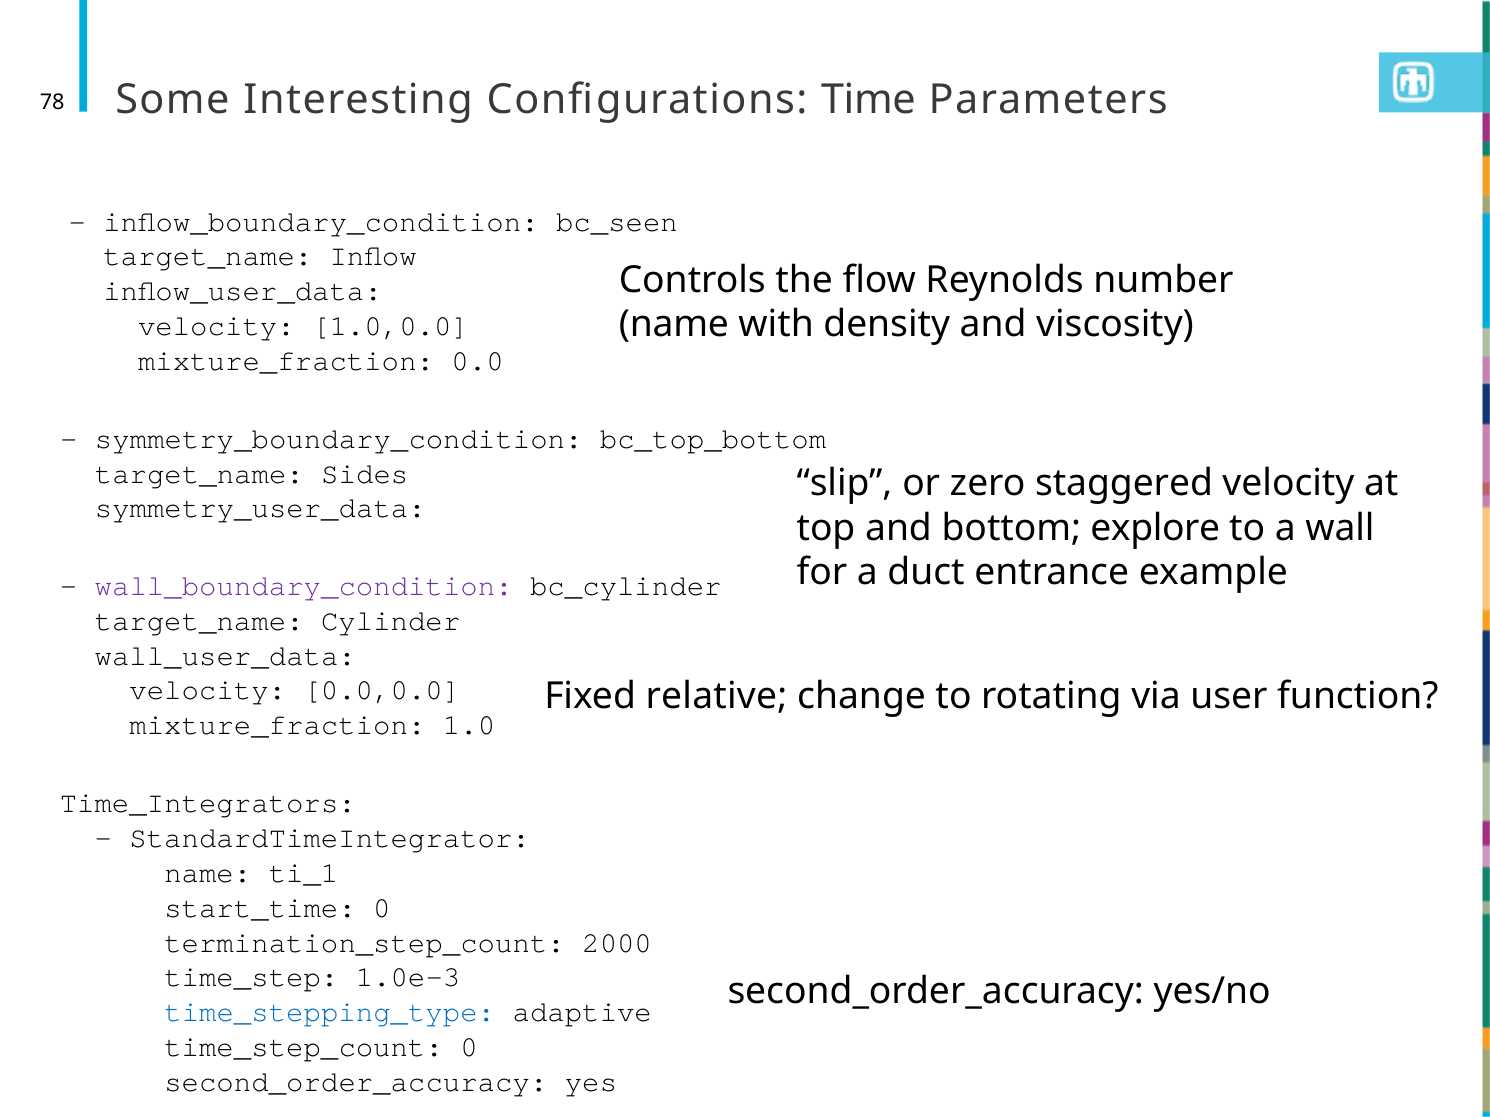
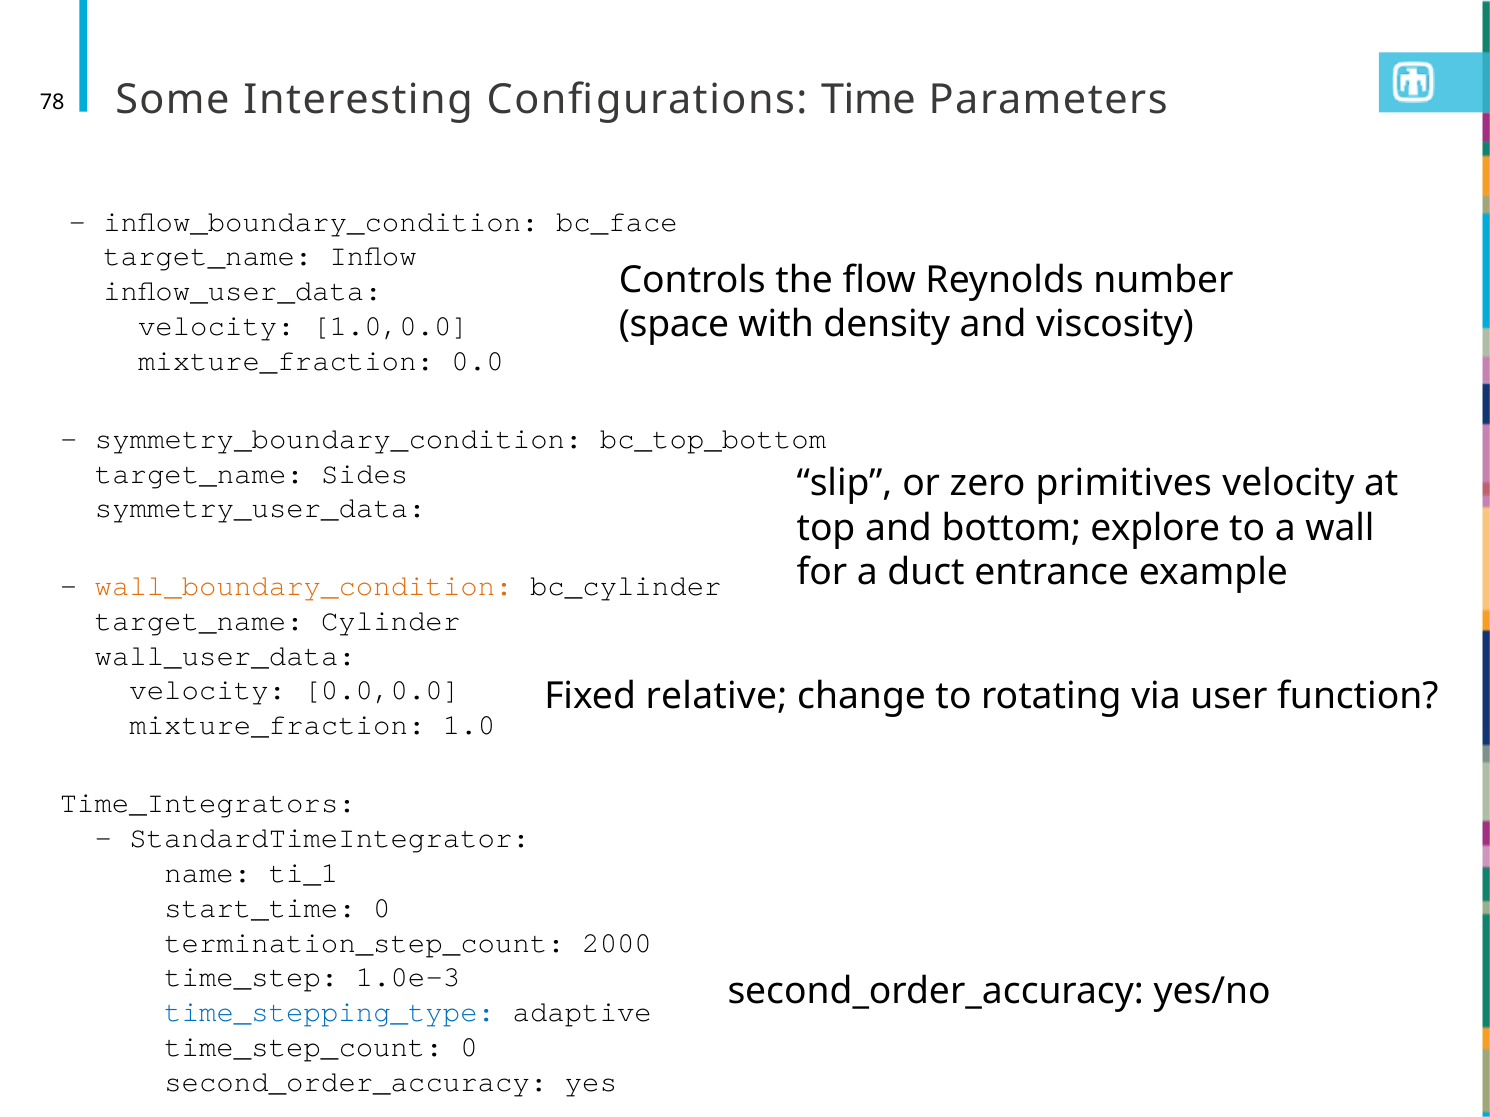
bc_seen: bc_seen -> bc_face
name at (674, 325): name -> space
staggered: staggered -> primitives
wall_boundary_condition colour: purple -> orange
